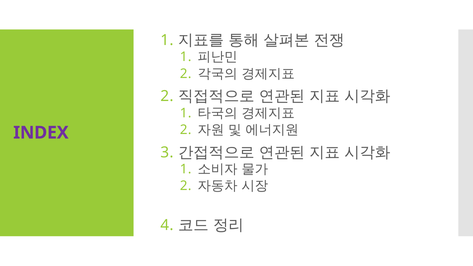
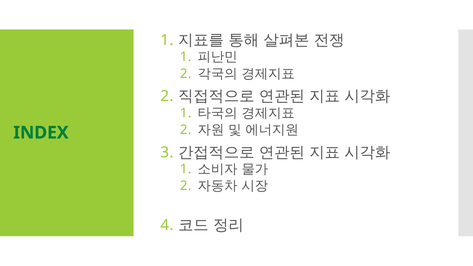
INDEX colour: purple -> green
